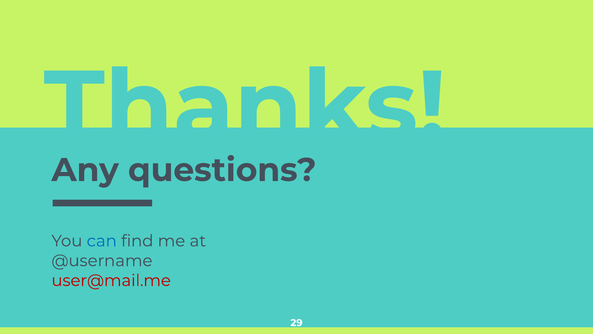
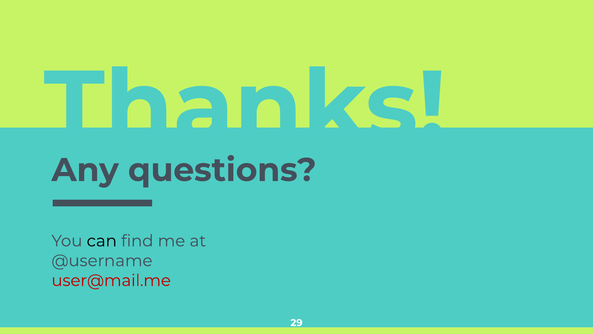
can colour: blue -> black
